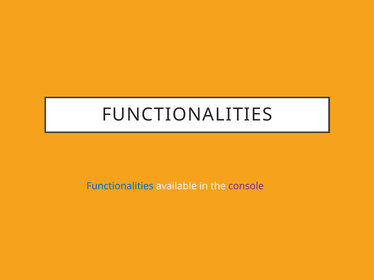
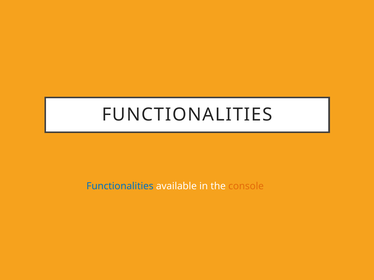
console colour: purple -> orange
